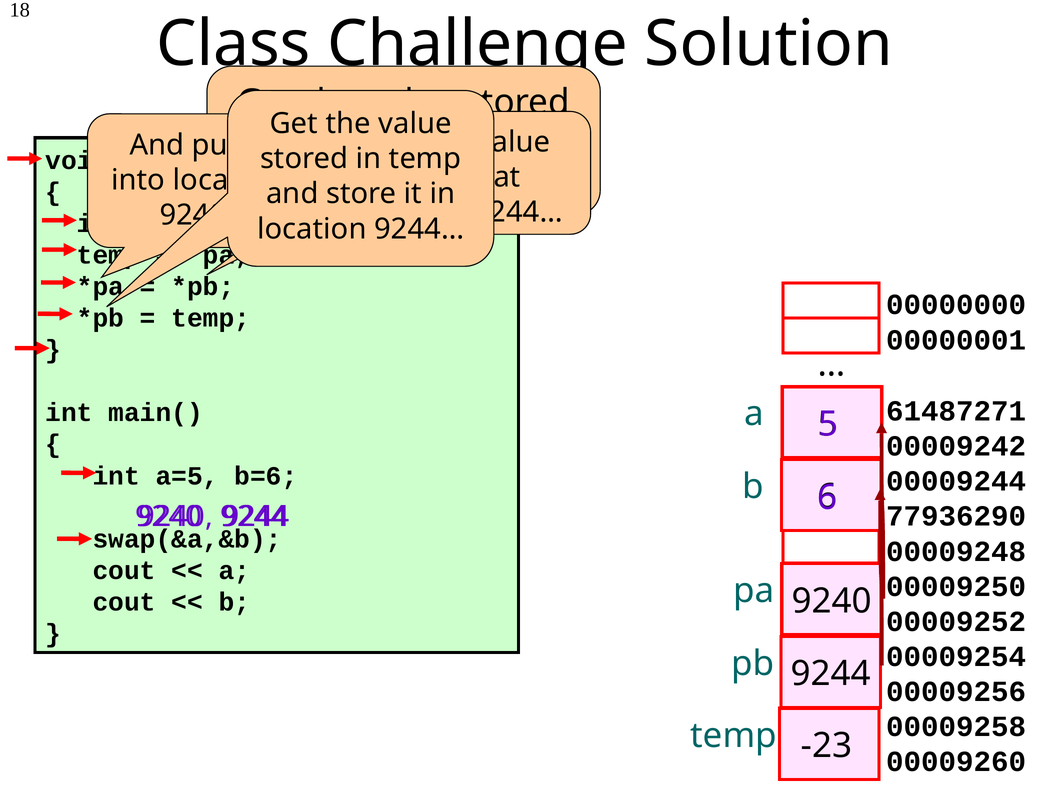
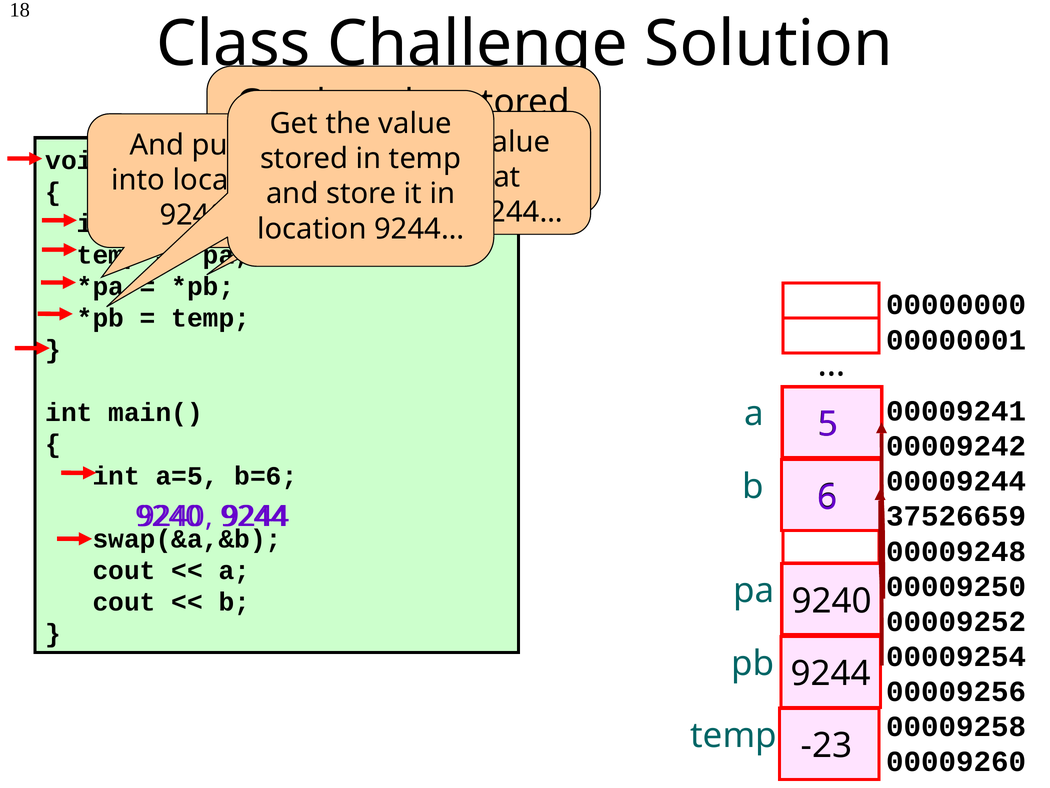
61487271: 61487271 -> 00009241
77936290: 77936290 -> 37526659
